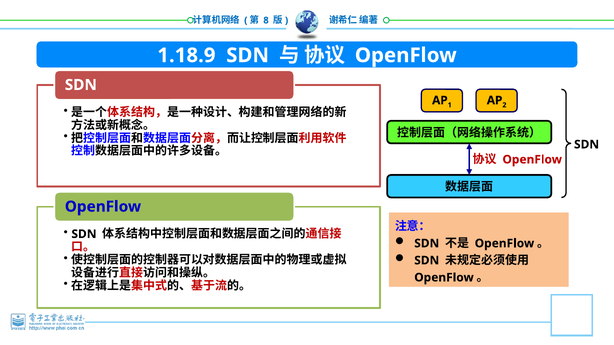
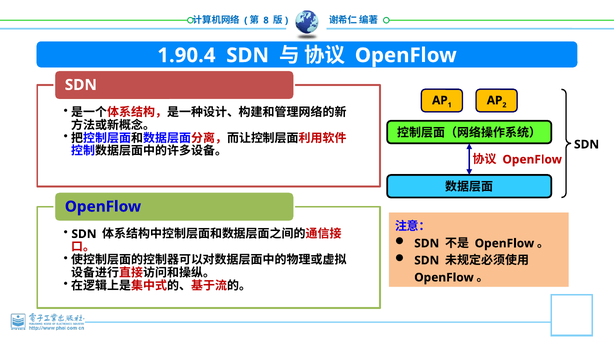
1.18.9: 1.18.9 -> 1.90.4
